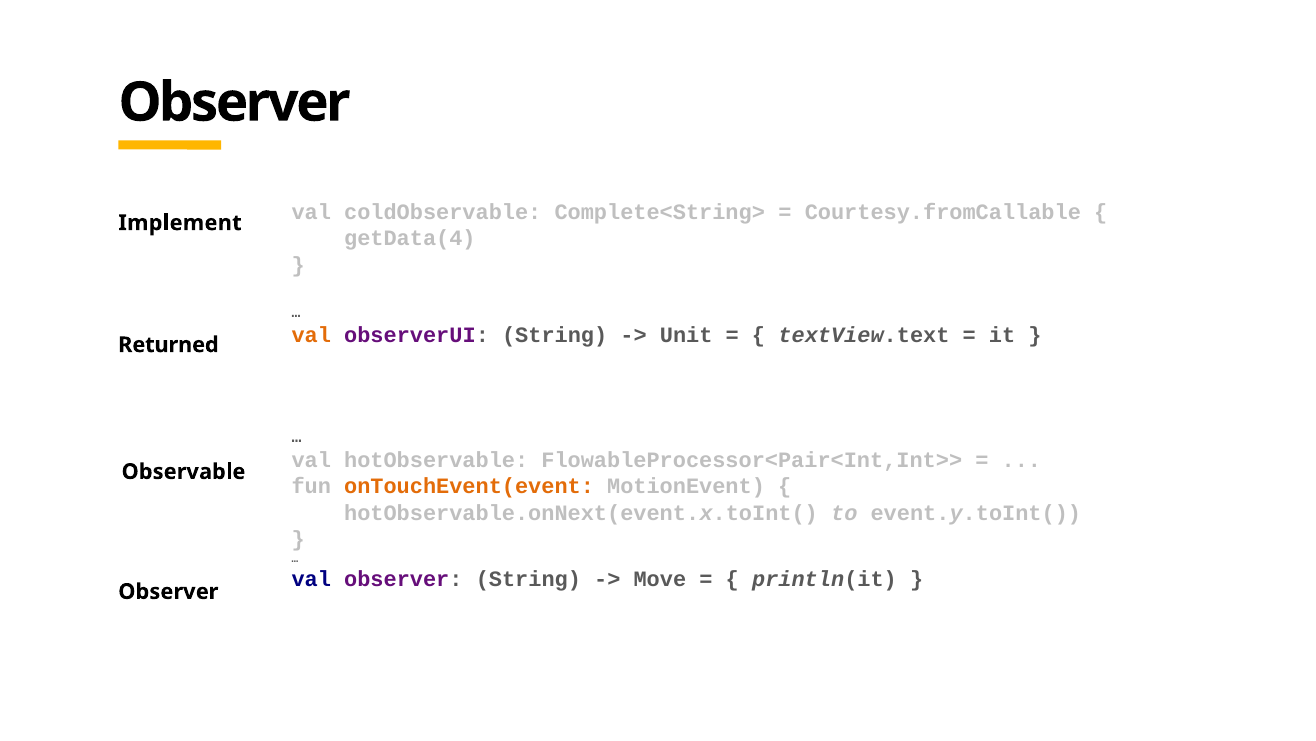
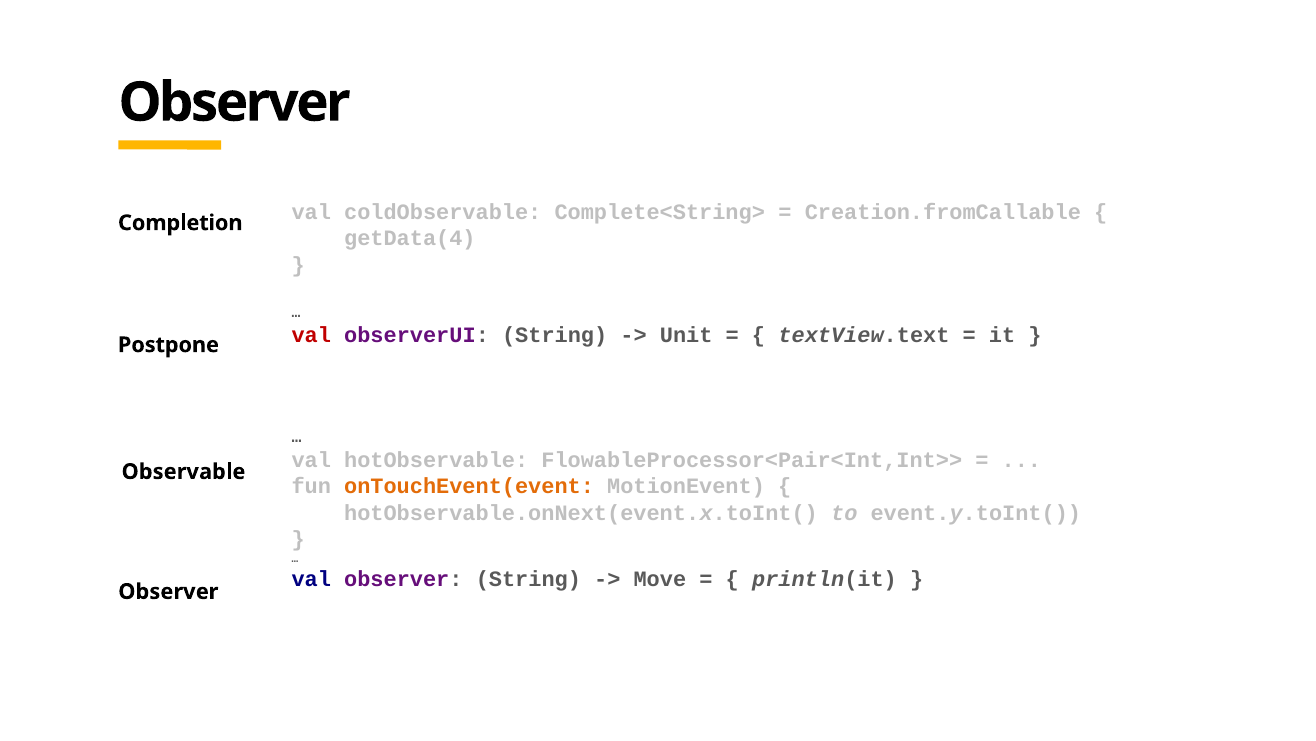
Courtesy.fromCallable: Courtesy.fromCallable -> Creation.fromCallable
Implement: Implement -> Completion
val at (311, 335) colour: orange -> red
Returned: Returned -> Postpone
